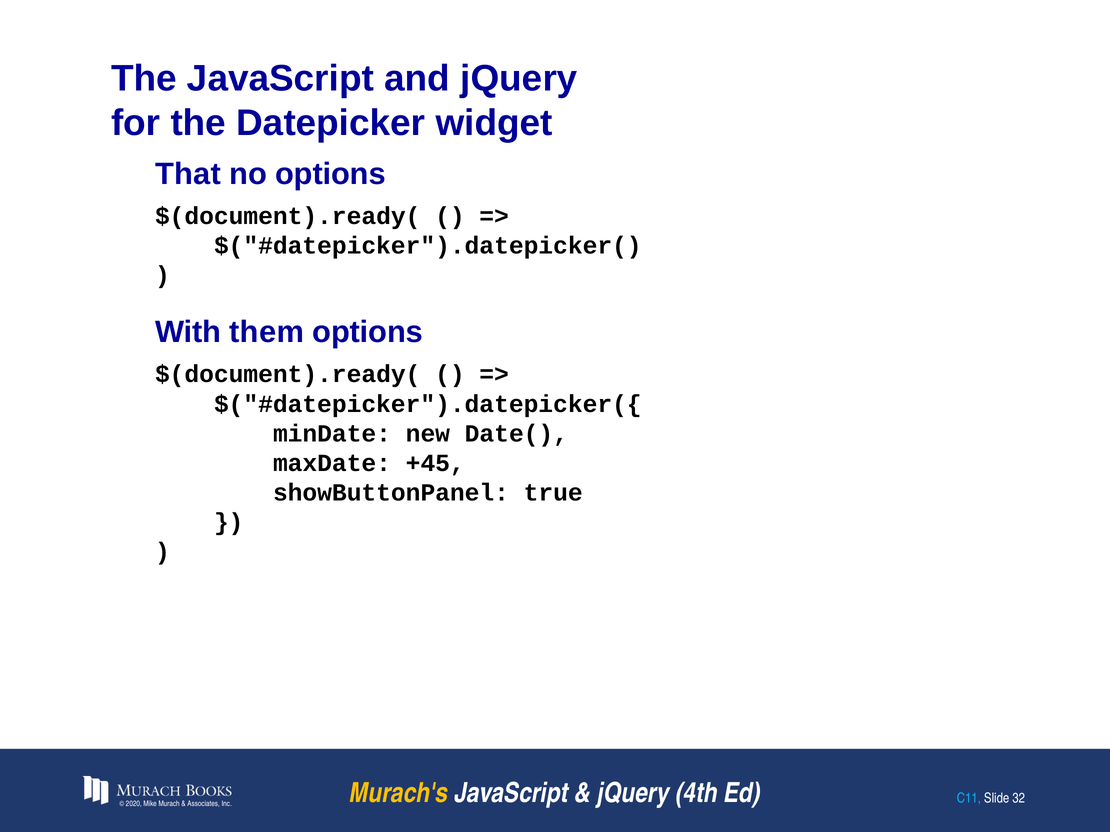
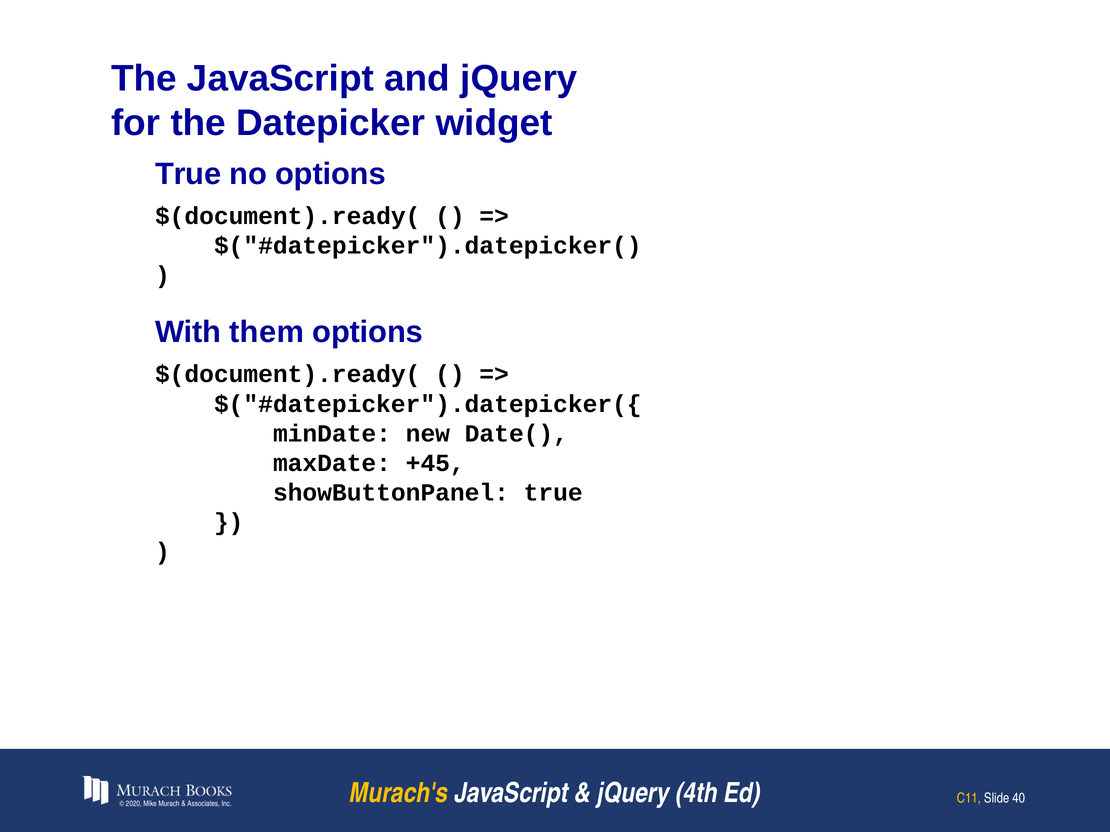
That at (188, 174): That -> True
C11 colour: light blue -> yellow
32: 32 -> 40
